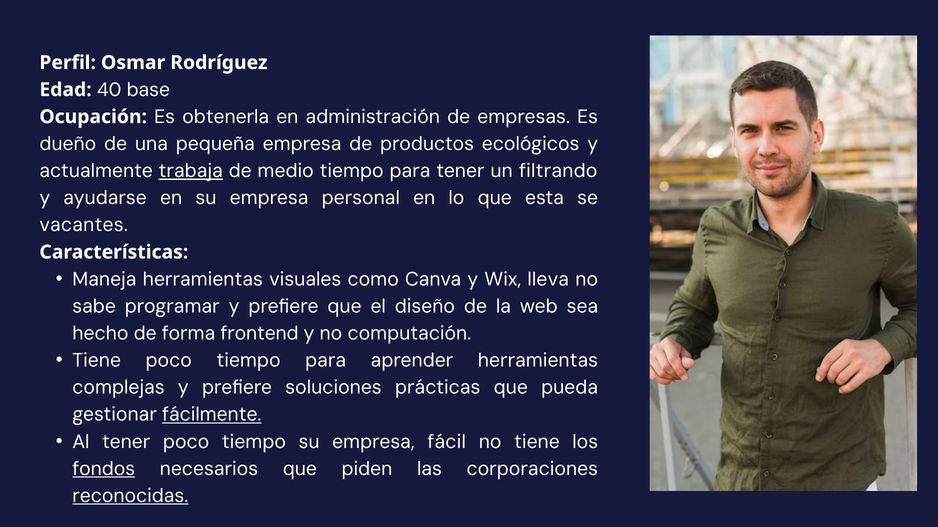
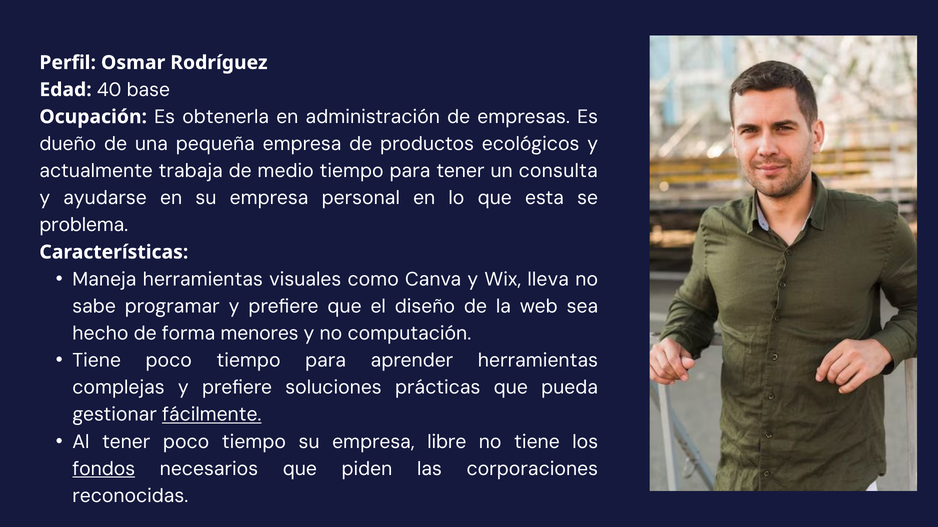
trabaja underline: present -> none
filtrando: filtrando -> consulta
vacantes: vacantes -> problema
frontend: frontend -> menores
fácil: fácil -> libre
reconocidas underline: present -> none
